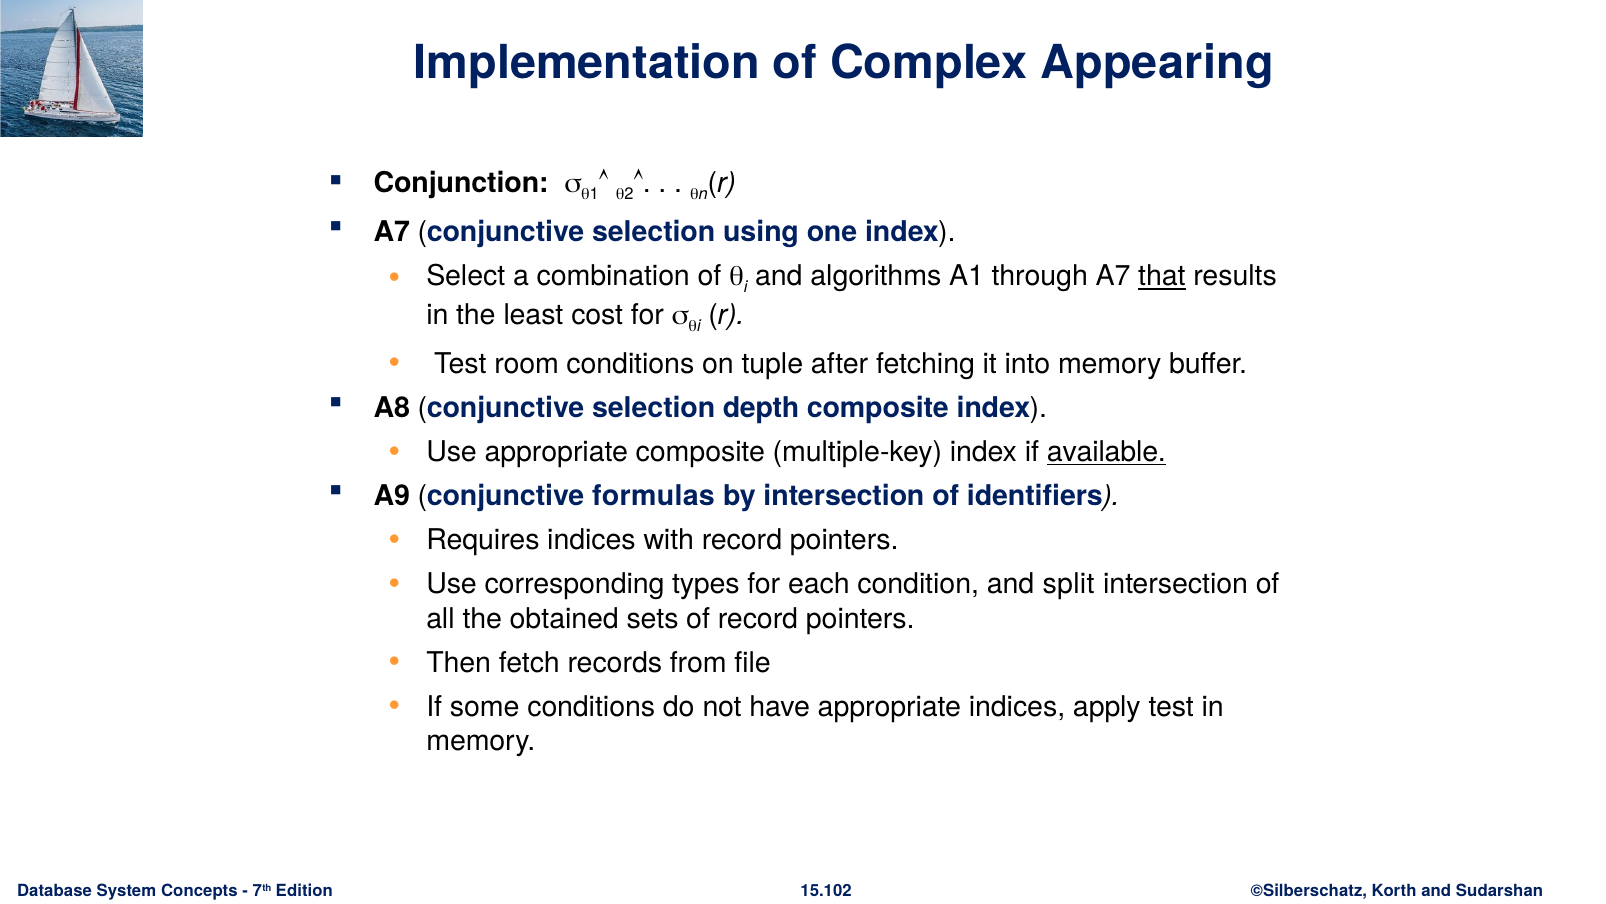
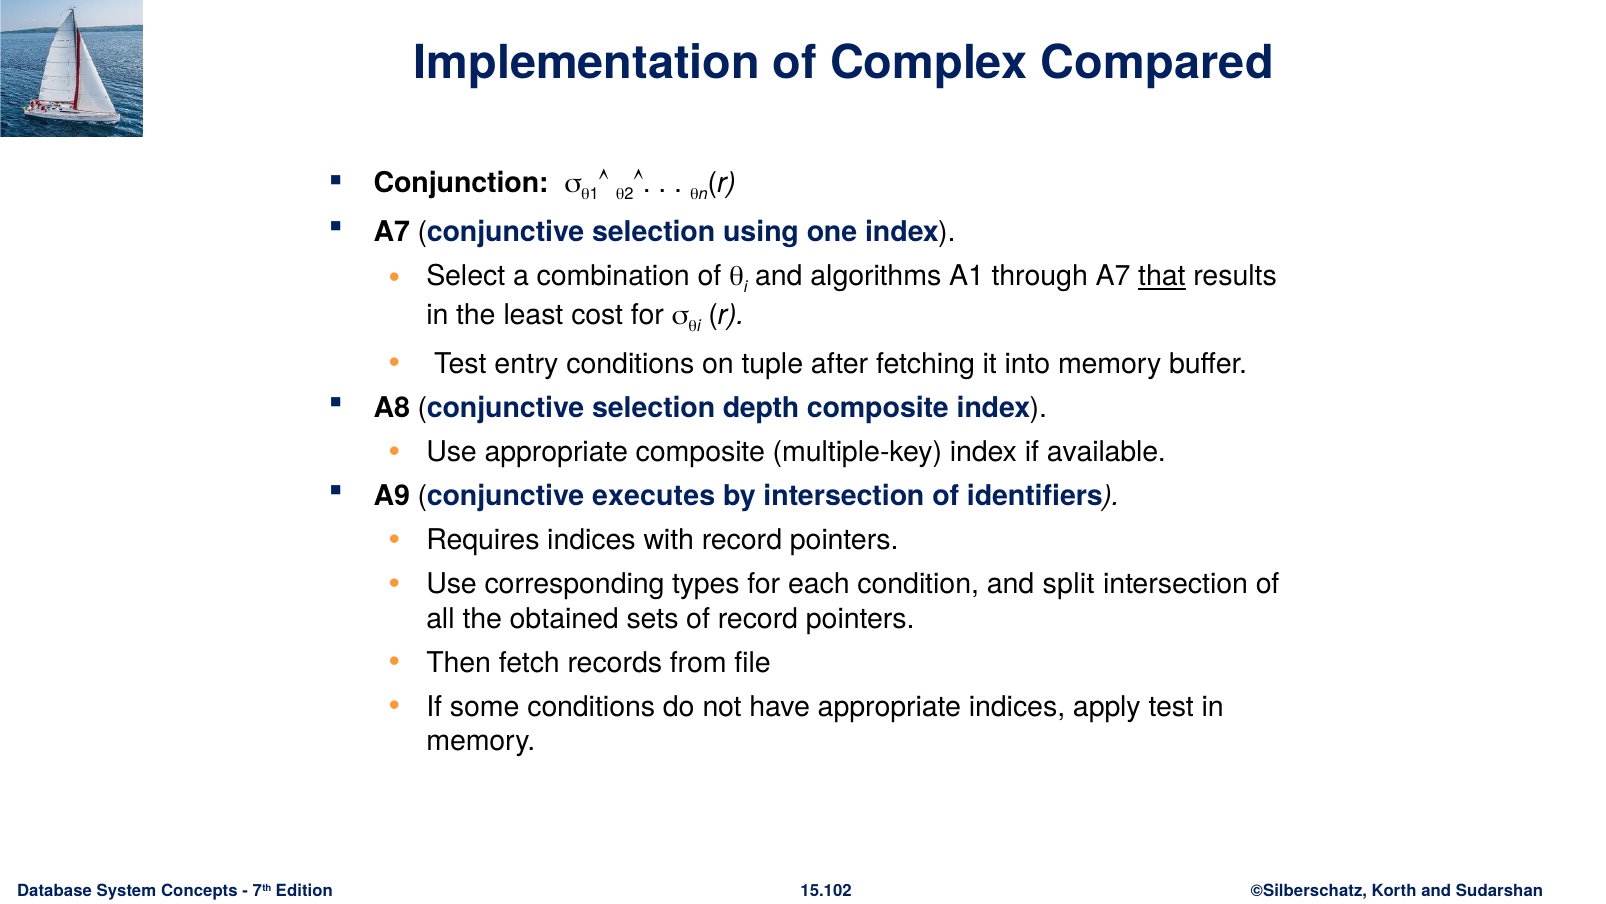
Appearing: Appearing -> Compared
room: room -> entry
available underline: present -> none
formulas: formulas -> executes
